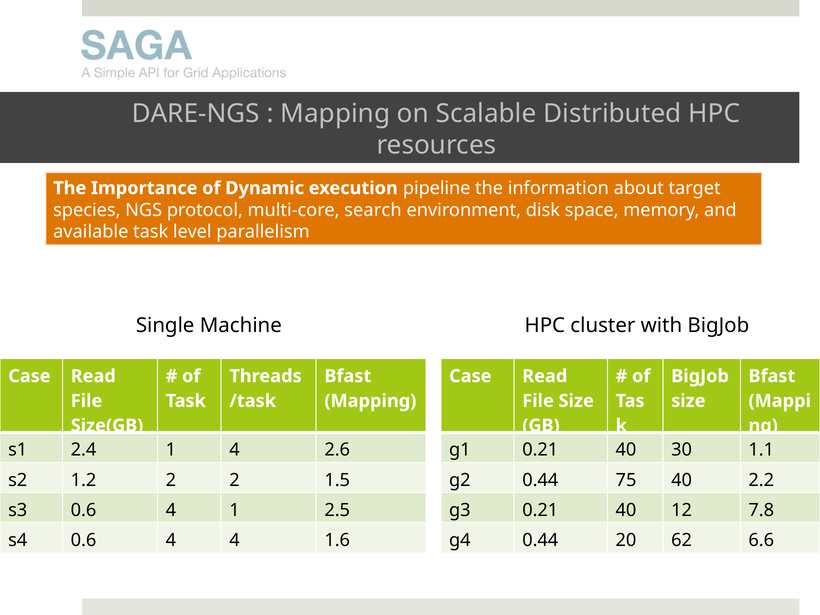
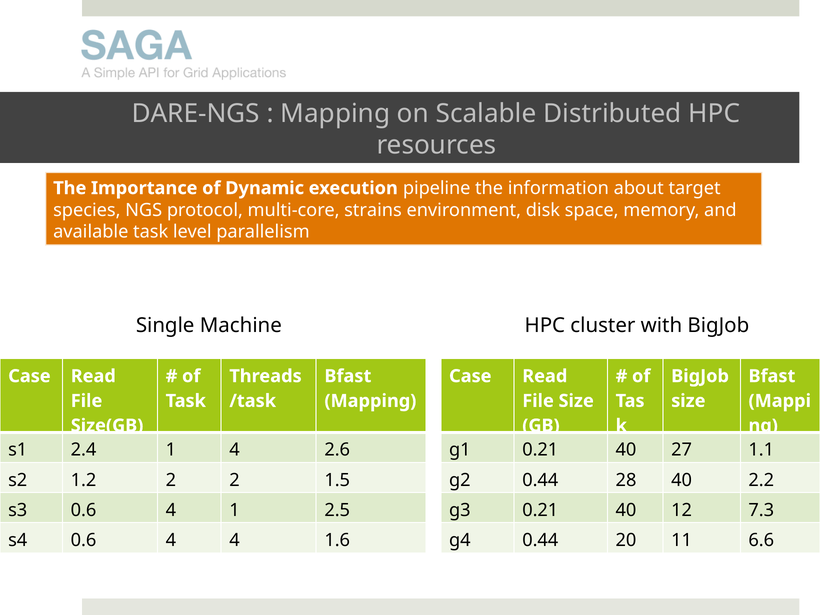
search: search -> strains
30: 30 -> 27
75: 75 -> 28
7.8: 7.8 -> 7.3
62: 62 -> 11
